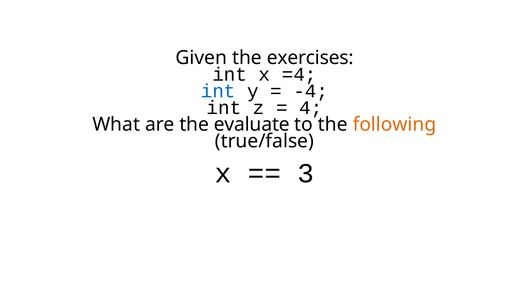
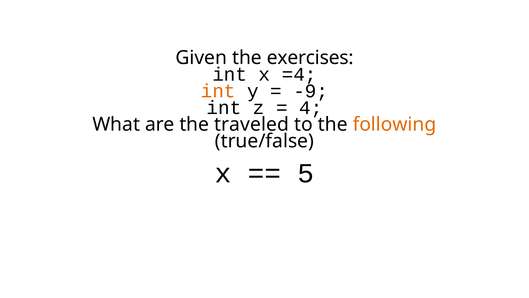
int at (218, 91) colour: blue -> orange
-4: -4 -> -9
evaluate: evaluate -> traveled
3: 3 -> 5
